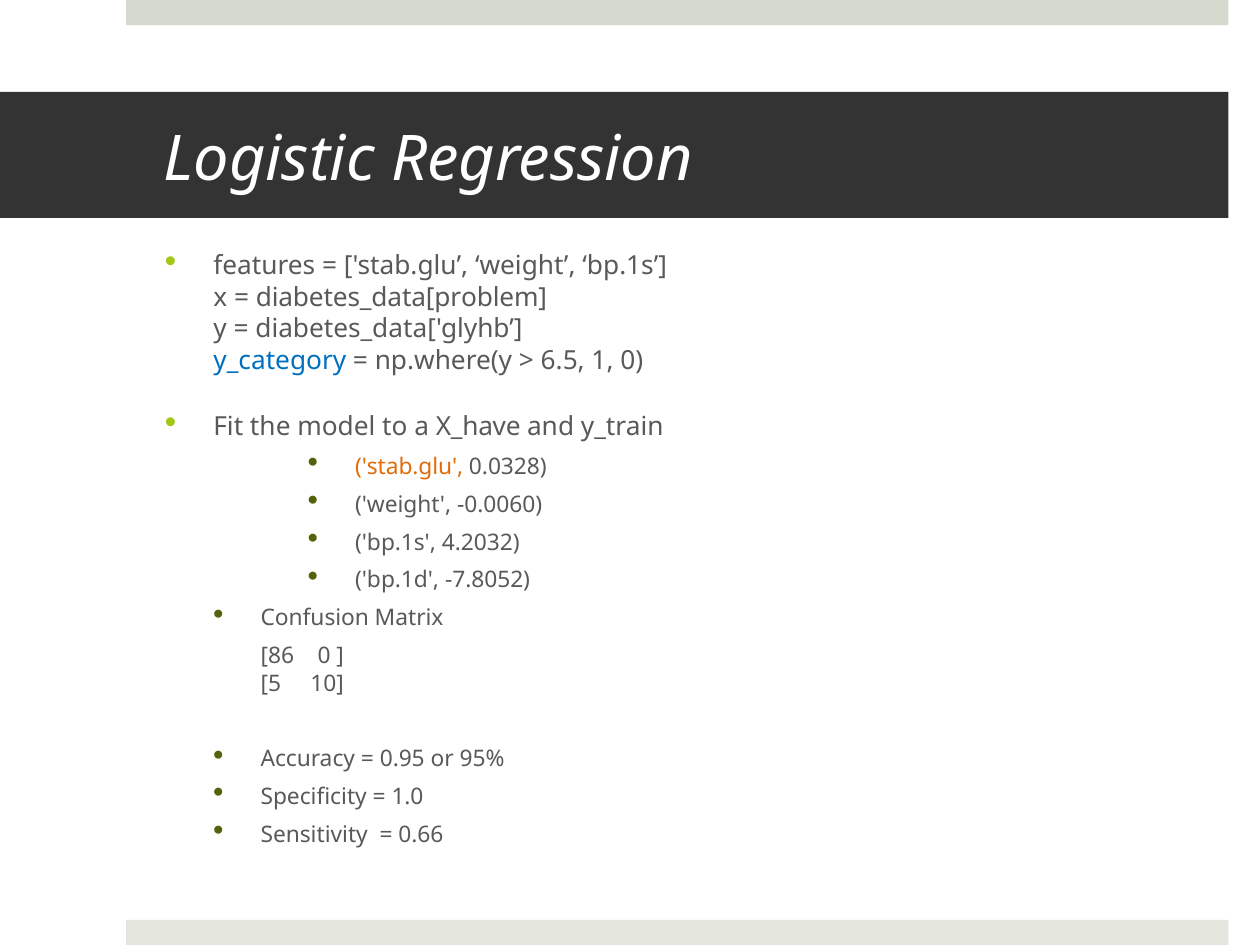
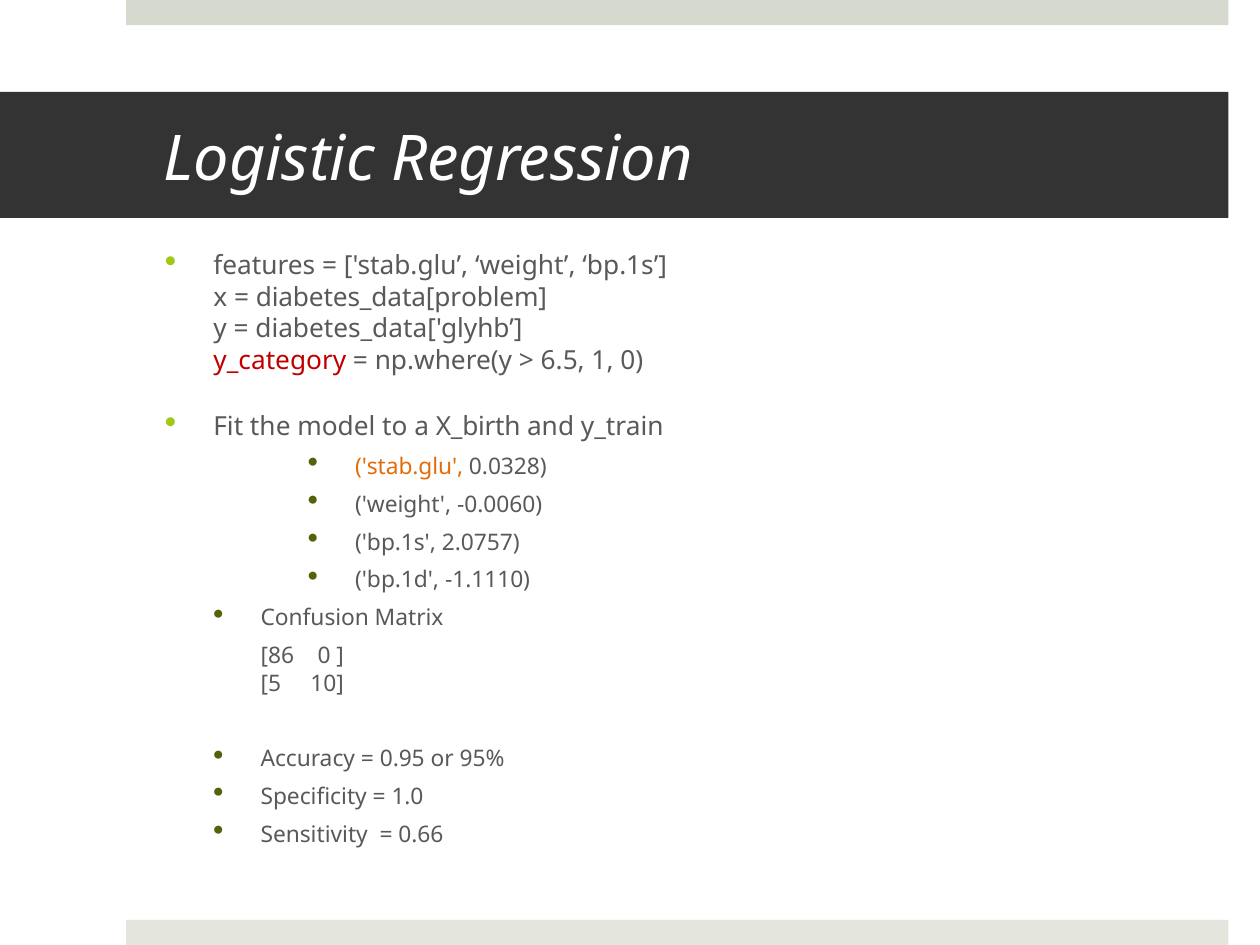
y_category colour: blue -> red
X_have: X_have -> X_birth
4.2032: 4.2032 -> 2.0757
-7.8052: -7.8052 -> -1.1110
